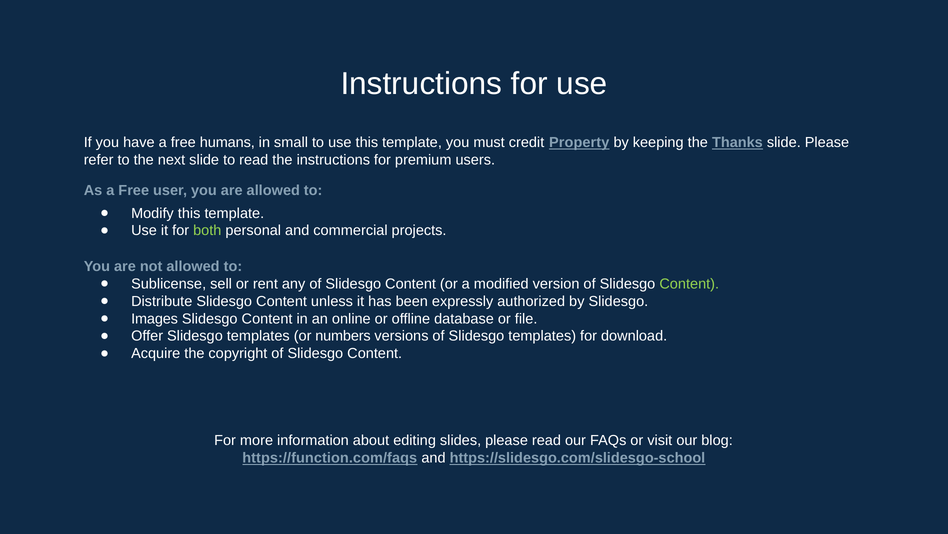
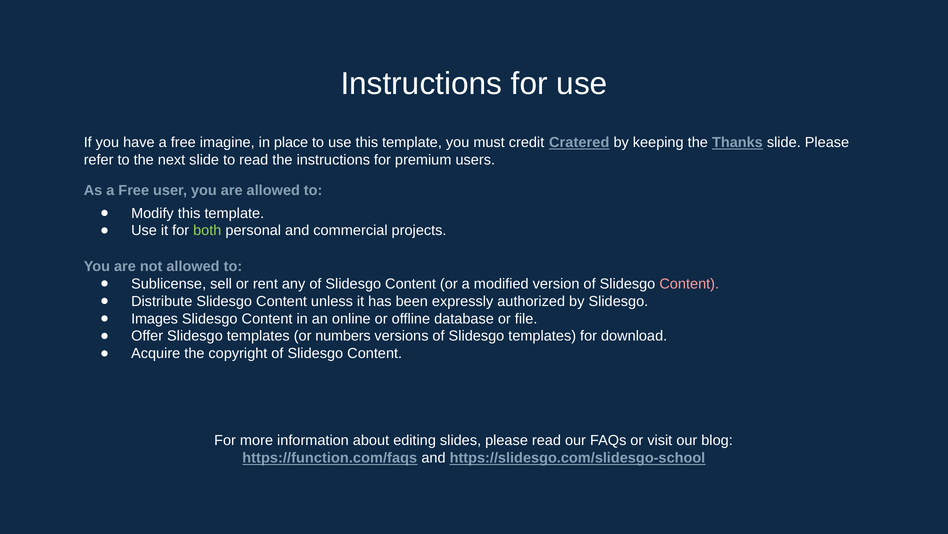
humans: humans -> imagine
small: small -> place
Property: Property -> Cratered
Content at (689, 284) colour: light green -> pink
